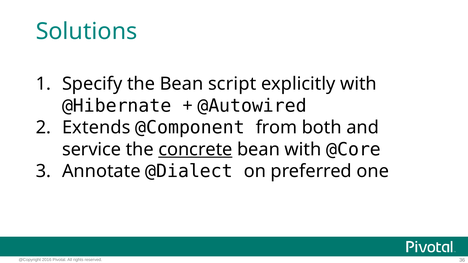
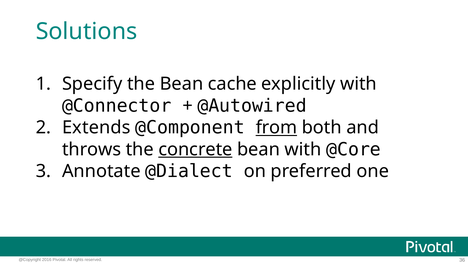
script: script -> cache
@Hibernate: @Hibernate -> @Connector
from underline: none -> present
service: service -> throws
